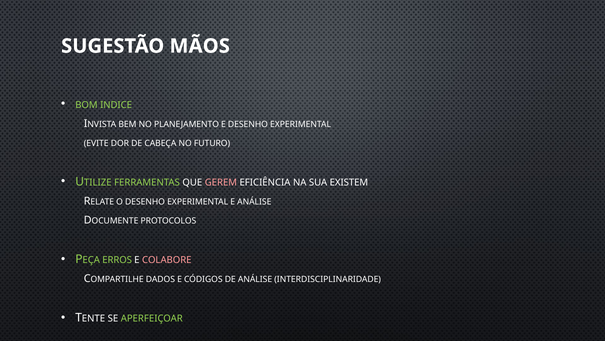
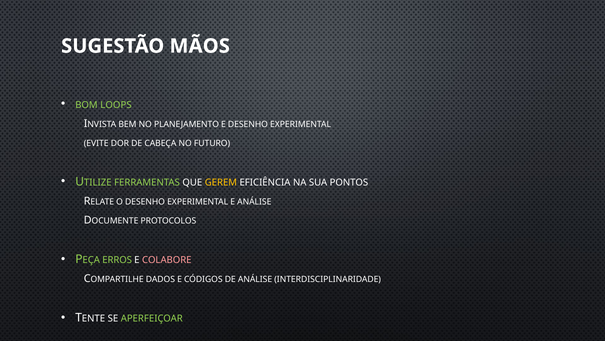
INDICE: INDICE -> LOOPS
GEREM colour: pink -> yellow
EXISTEM: EXISTEM -> PONTOS
